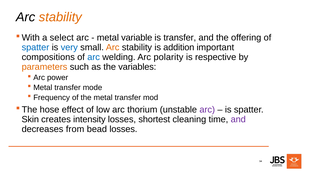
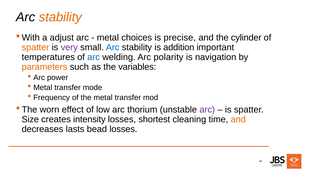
select: select -> adjust
variable: variable -> choices
is transfer: transfer -> precise
offering: offering -> cylinder
spatter at (35, 48) colour: blue -> orange
very colour: blue -> purple
Arc at (113, 48) colour: orange -> blue
compositions: compositions -> temperatures
respective: respective -> navigation
hose: hose -> worn
Skin: Skin -> Size
and at (238, 120) colour: purple -> orange
from: from -> lasts
